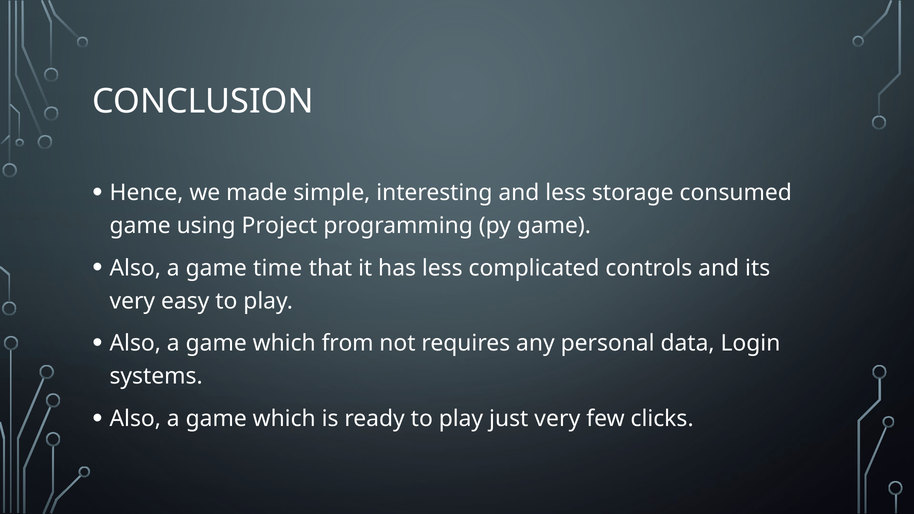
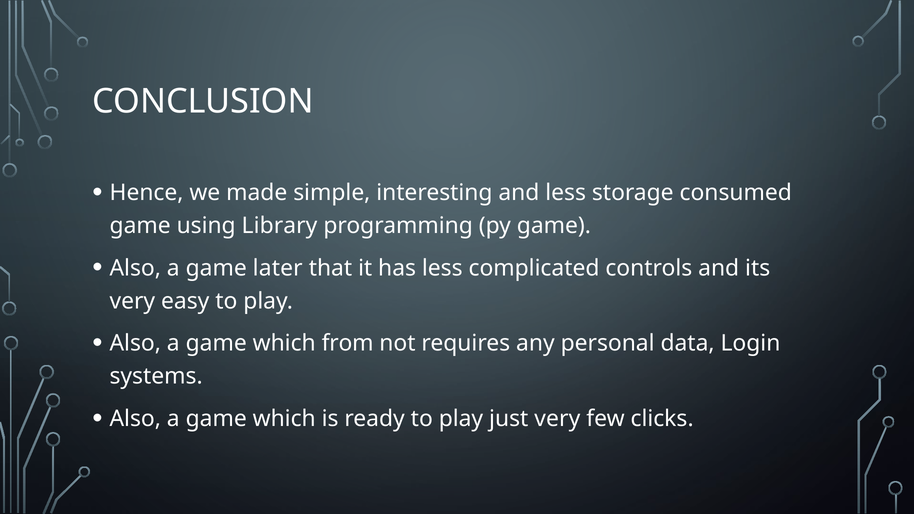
Project: Project -> Library
time: time -> later
